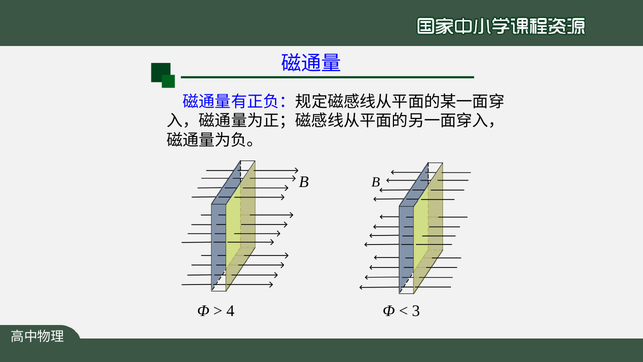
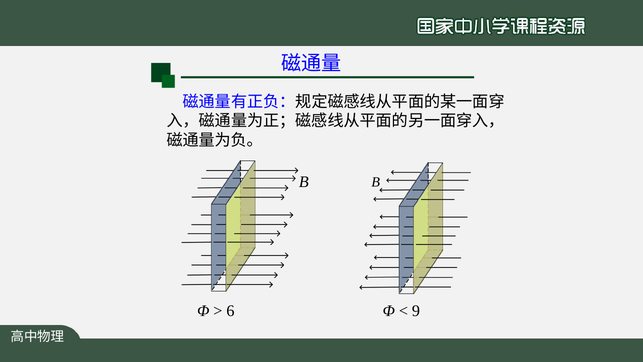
4: 4 -> 6
3: 3 -> 9
